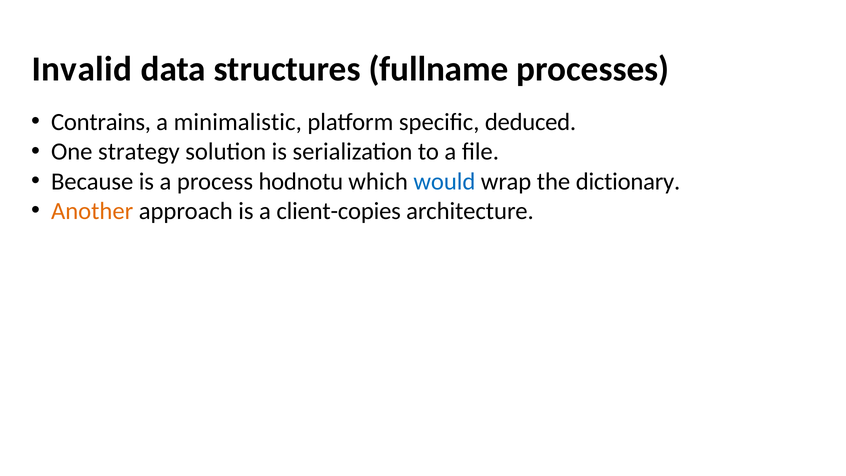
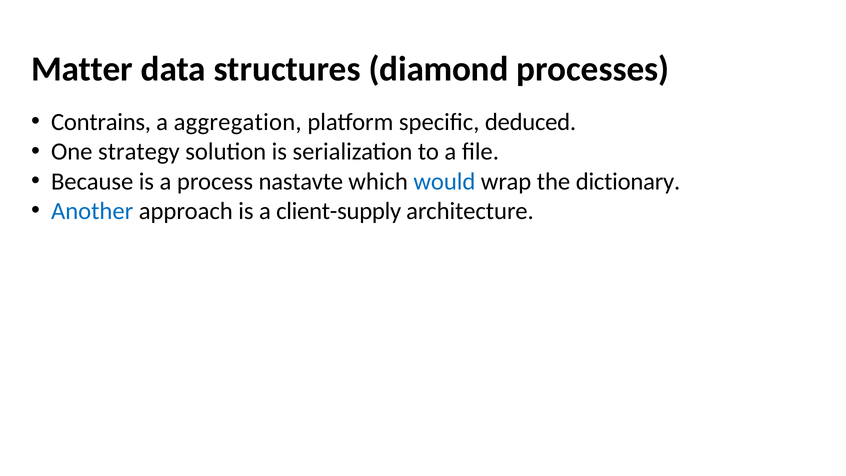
Invalid: Invalid -> Matter
fullname: fullname -> diamond
minimalistic: minimalistic -> aggregation
hodnotu: hodnotu -> nastavte
Another colour: orange -> blue
client-copies: client-copies -> client-supply
